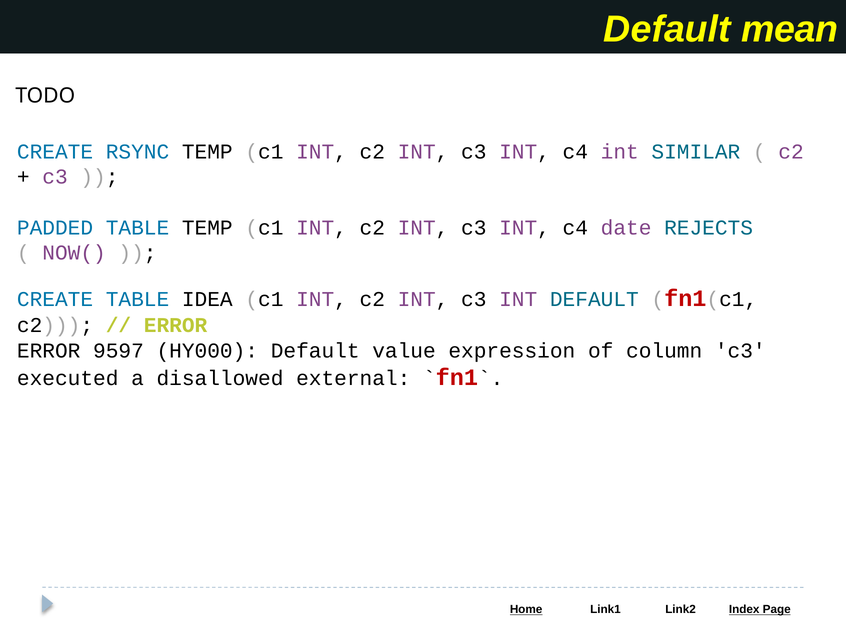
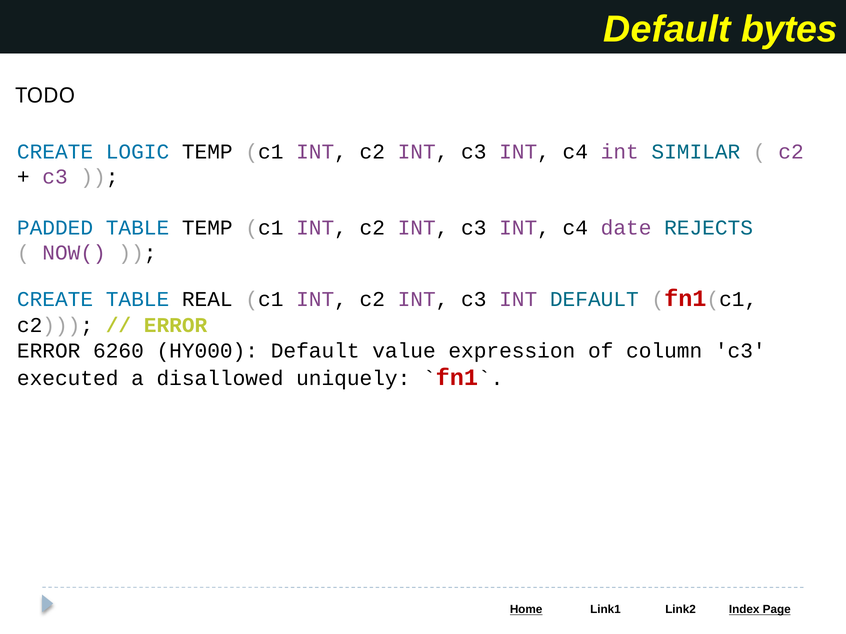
mean: mean -> bytes
RSYNC: RSYNC -> LOGIC
IDEA: IDEA -> REAL
9597: 9597 -> 6260
external: external -> uniquely
